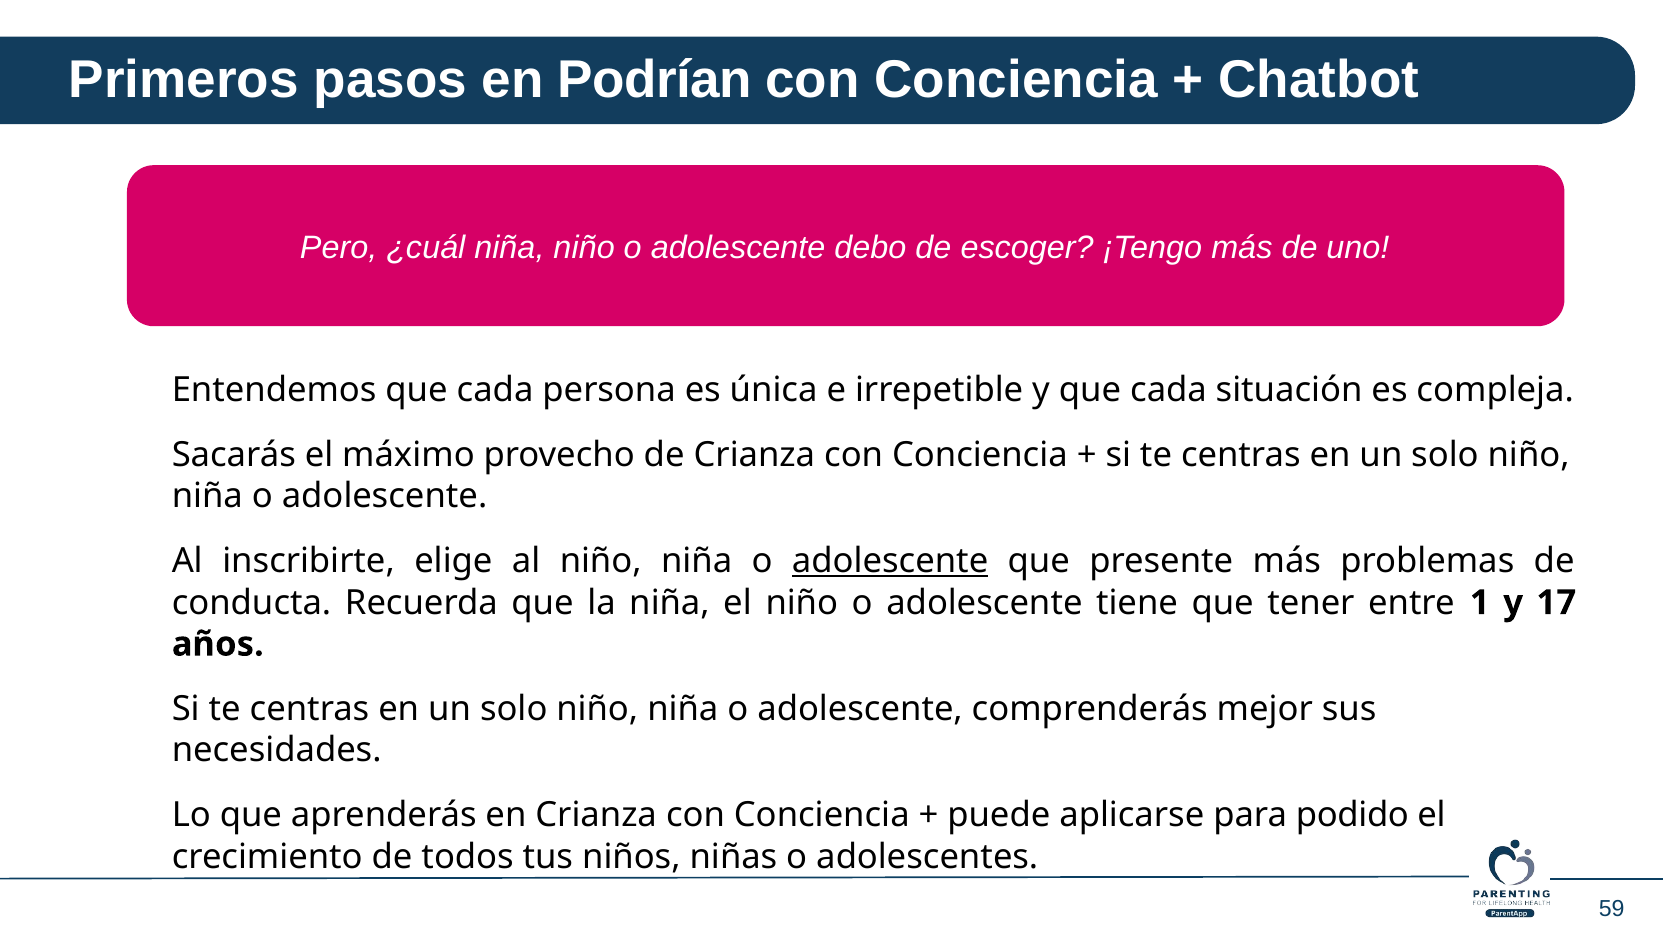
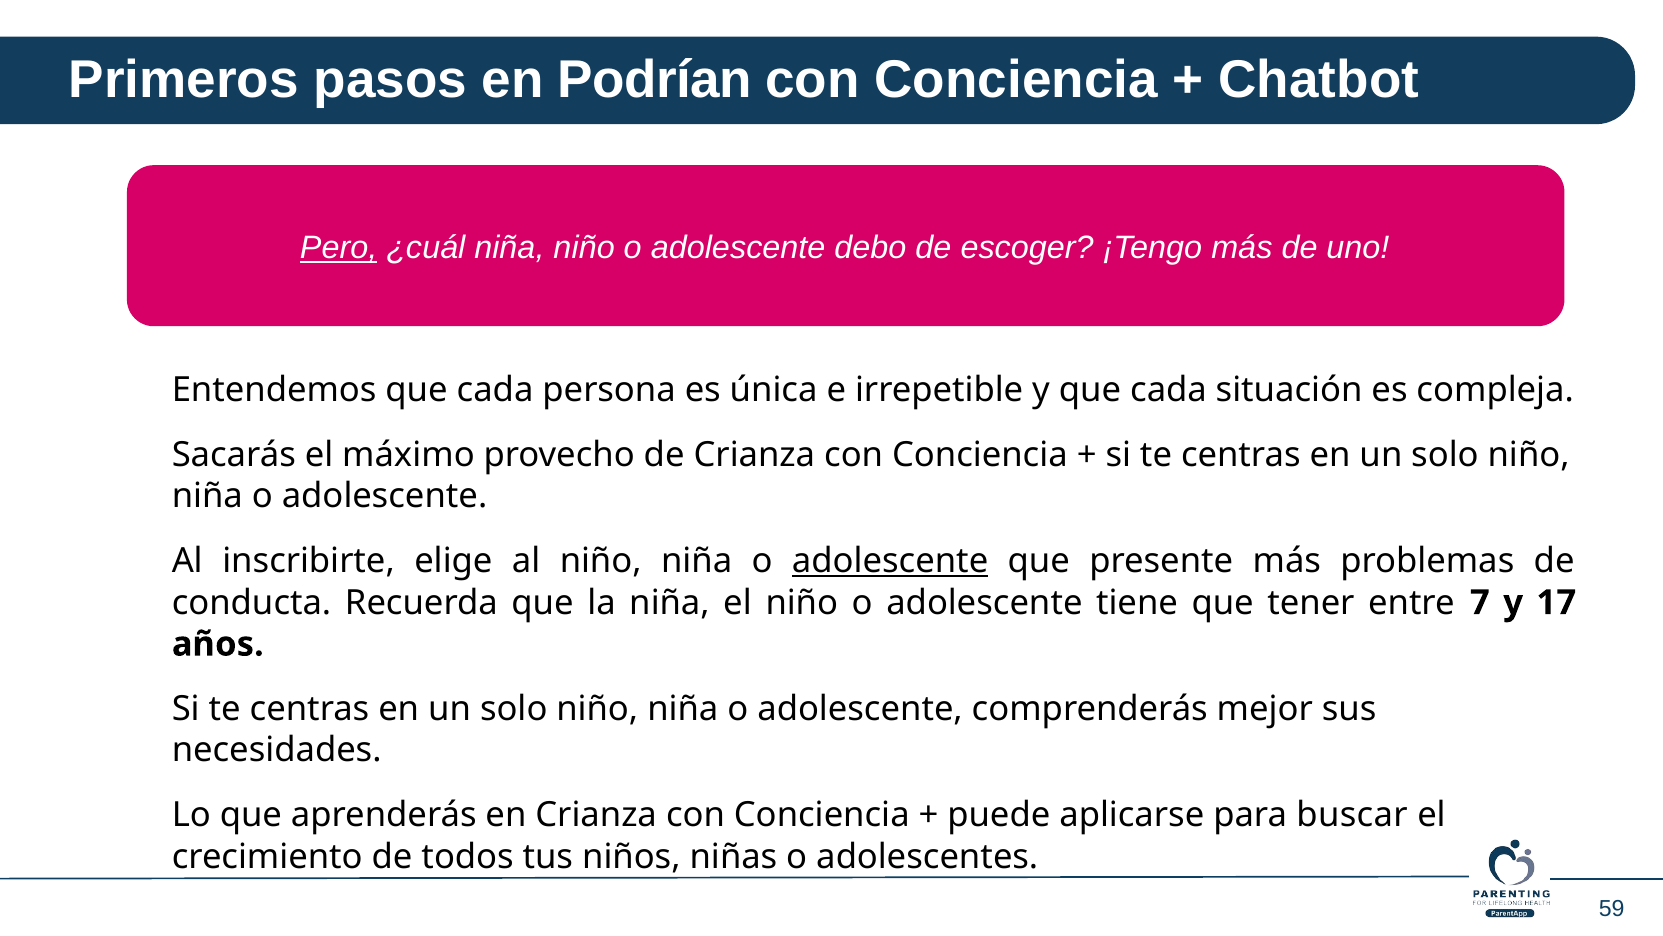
Pero underline: none -> present
1: 1 -> 7
podido: podido -> buscar
